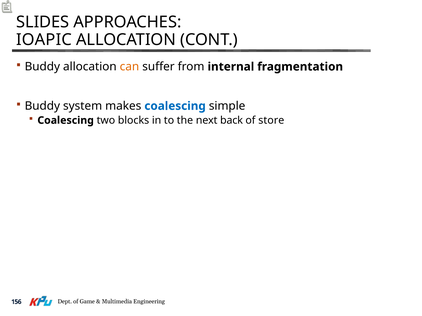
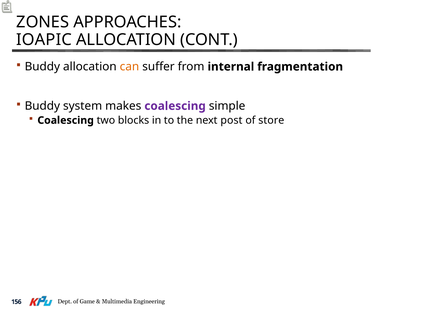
SLIDES: SLIDES -> ZONES
coalescing at (175, 106) colour: blue -> purple
back: back -> post
